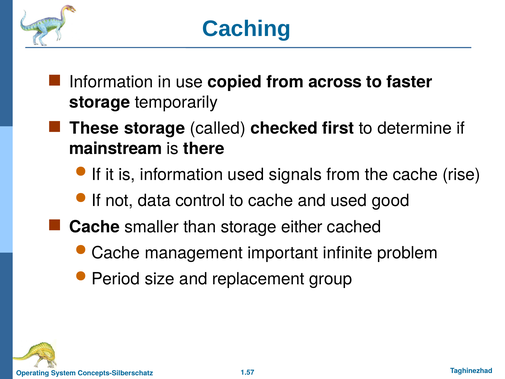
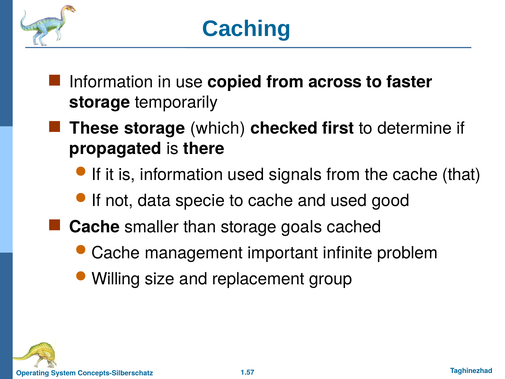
called: called -> which
mainstream: mainstream -> propagated
rise: rise -> that
control: control -> specie
either: either -> goals
Period: Period -> Willing
